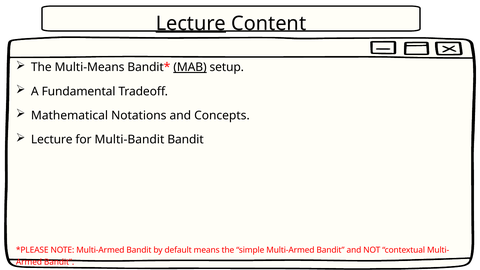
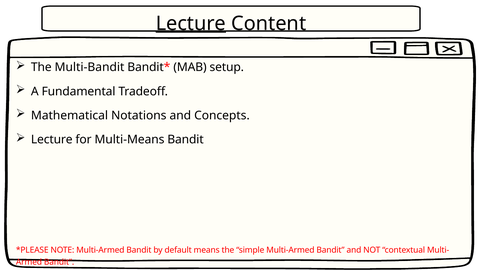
Multi-Means: Multi-Means -> Multi-Bandit
MAB underline: present -> none
Multi-Bandit: Multi-Bandit -> Multi-Means
